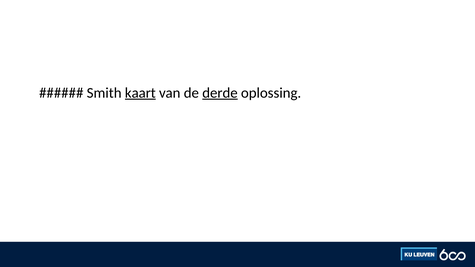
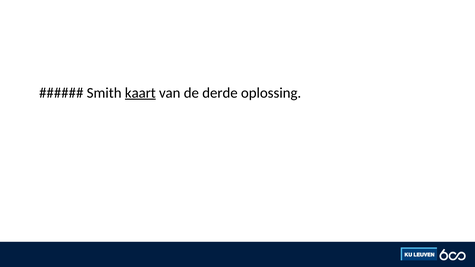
derde underline: present -> none
